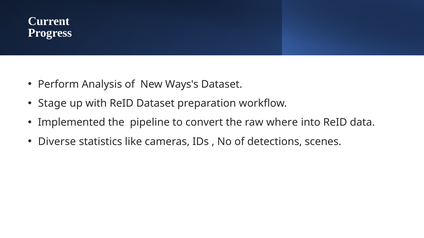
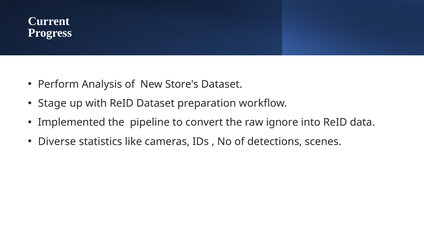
Ways's: Ways's -> Store's
where: where -> ignore
